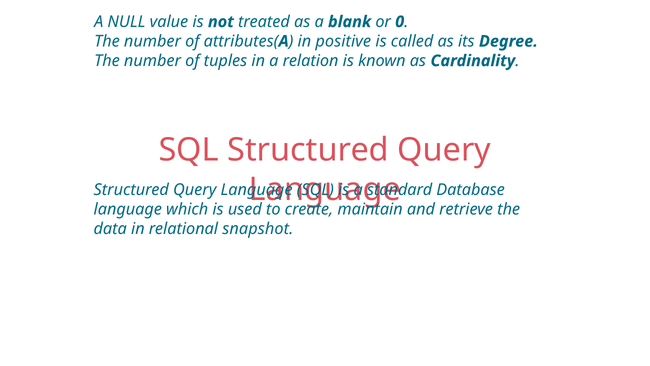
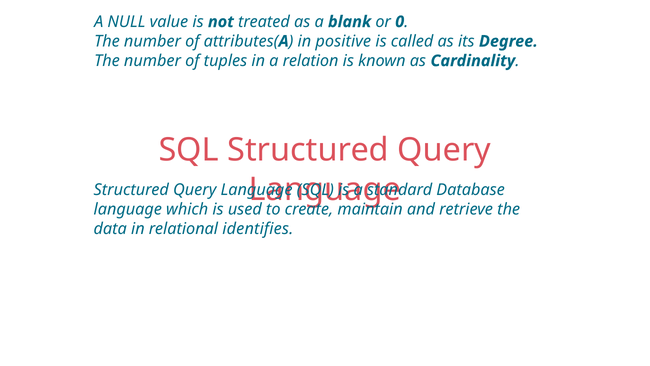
snapshot: snapshot -> identifies
